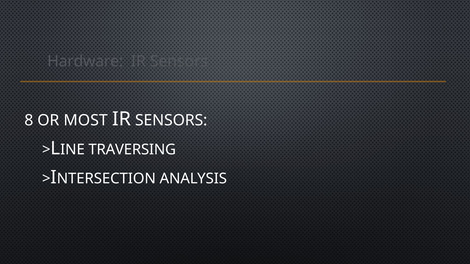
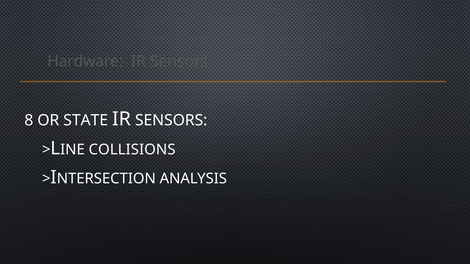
MOST: MOST -> STATE
TRAVERSING: TRAVERSING -> COLLISIONS
